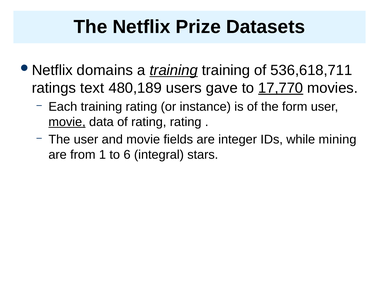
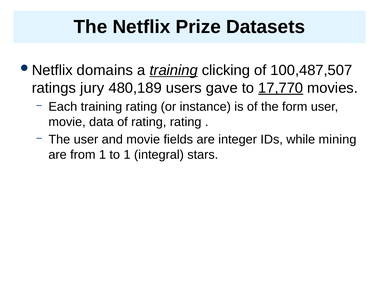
training training: training -> clicking
536,618,711: 536,618,711 -> 100,487,507
text: text -> jury
movie at (67, 122) underline: present -> none
to 6: 6 -> 1
